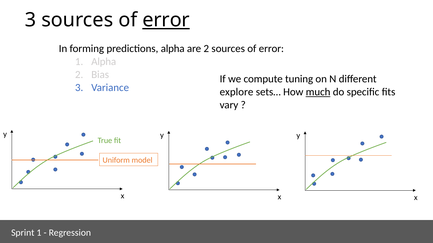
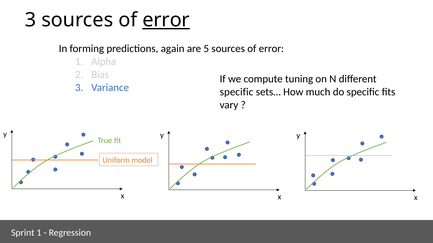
predictions alpha: alpha -> again
are 2: 2 -> 5
explore at (237, 92): explore -> specific
much underline: present -> none
